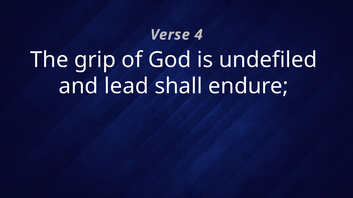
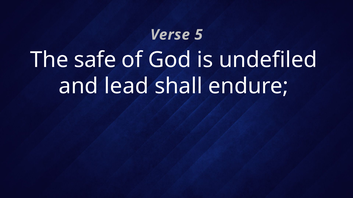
4: 4 -> 5
grip: grip -> safe
